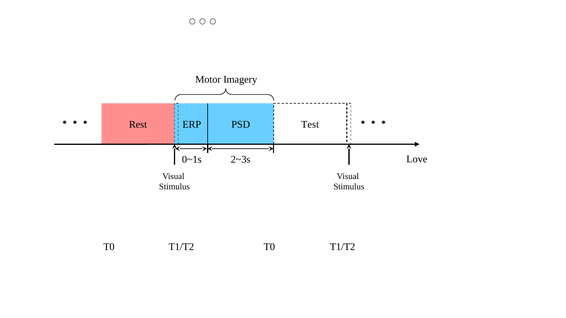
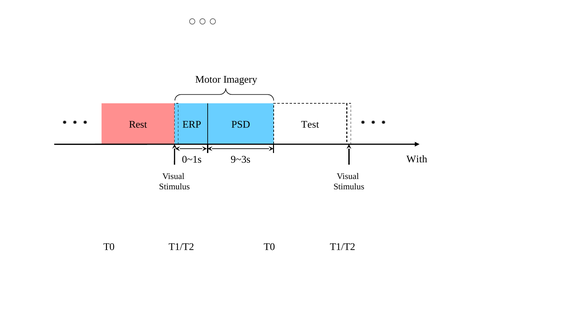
Love: Love -> With
2~3s: 2~3s -> 9~3s
